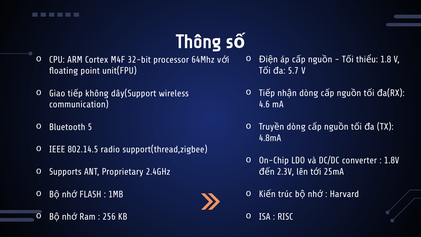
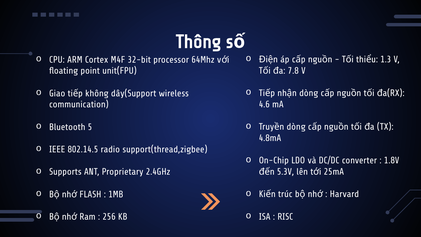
1.8: 1.8 -> 1.3
5.7: 5.7 -> 7.8
2.3V: 2.3V -> 5.3V
